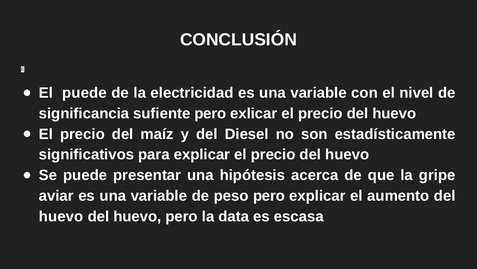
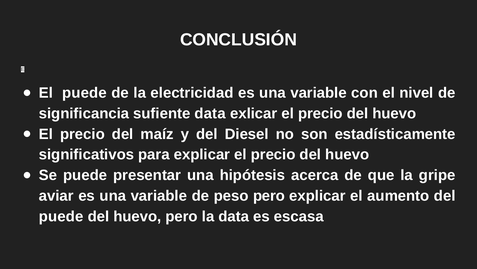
sufiente pero: pero -> data
huevo at (61, 216): huevo -> puede
